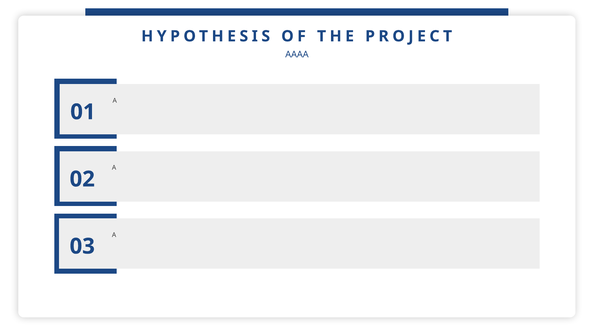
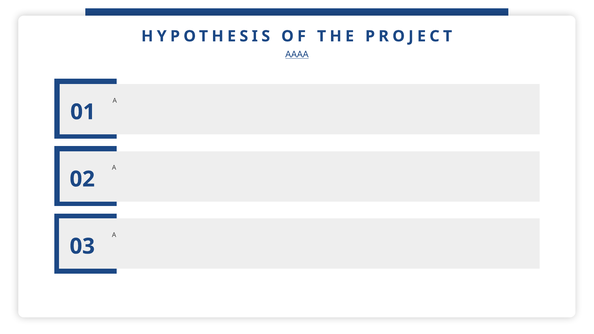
AAAA underline: none -> present
